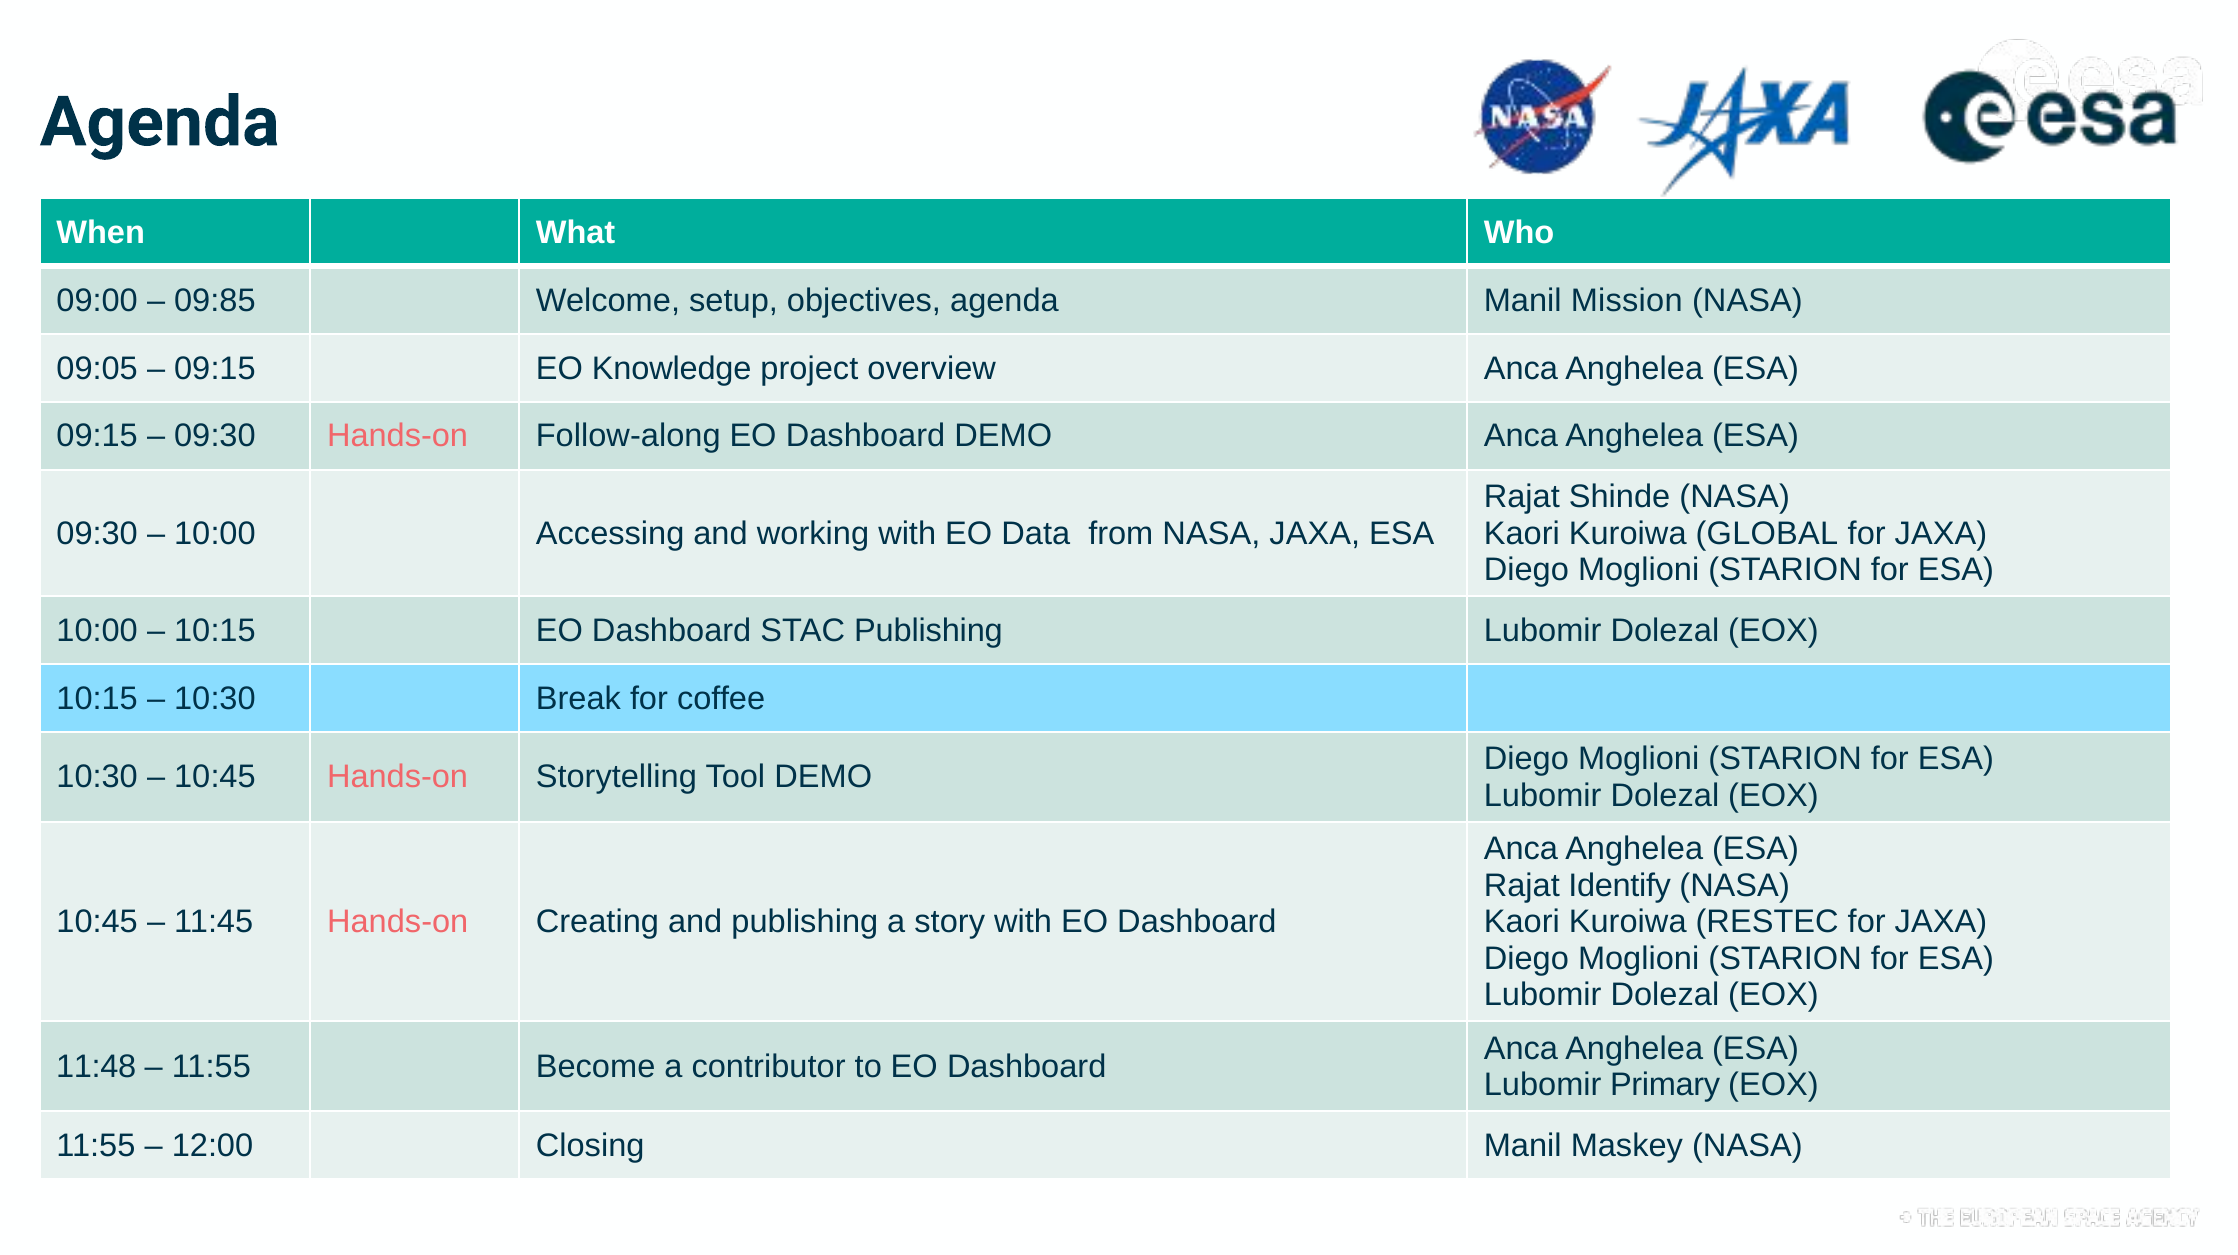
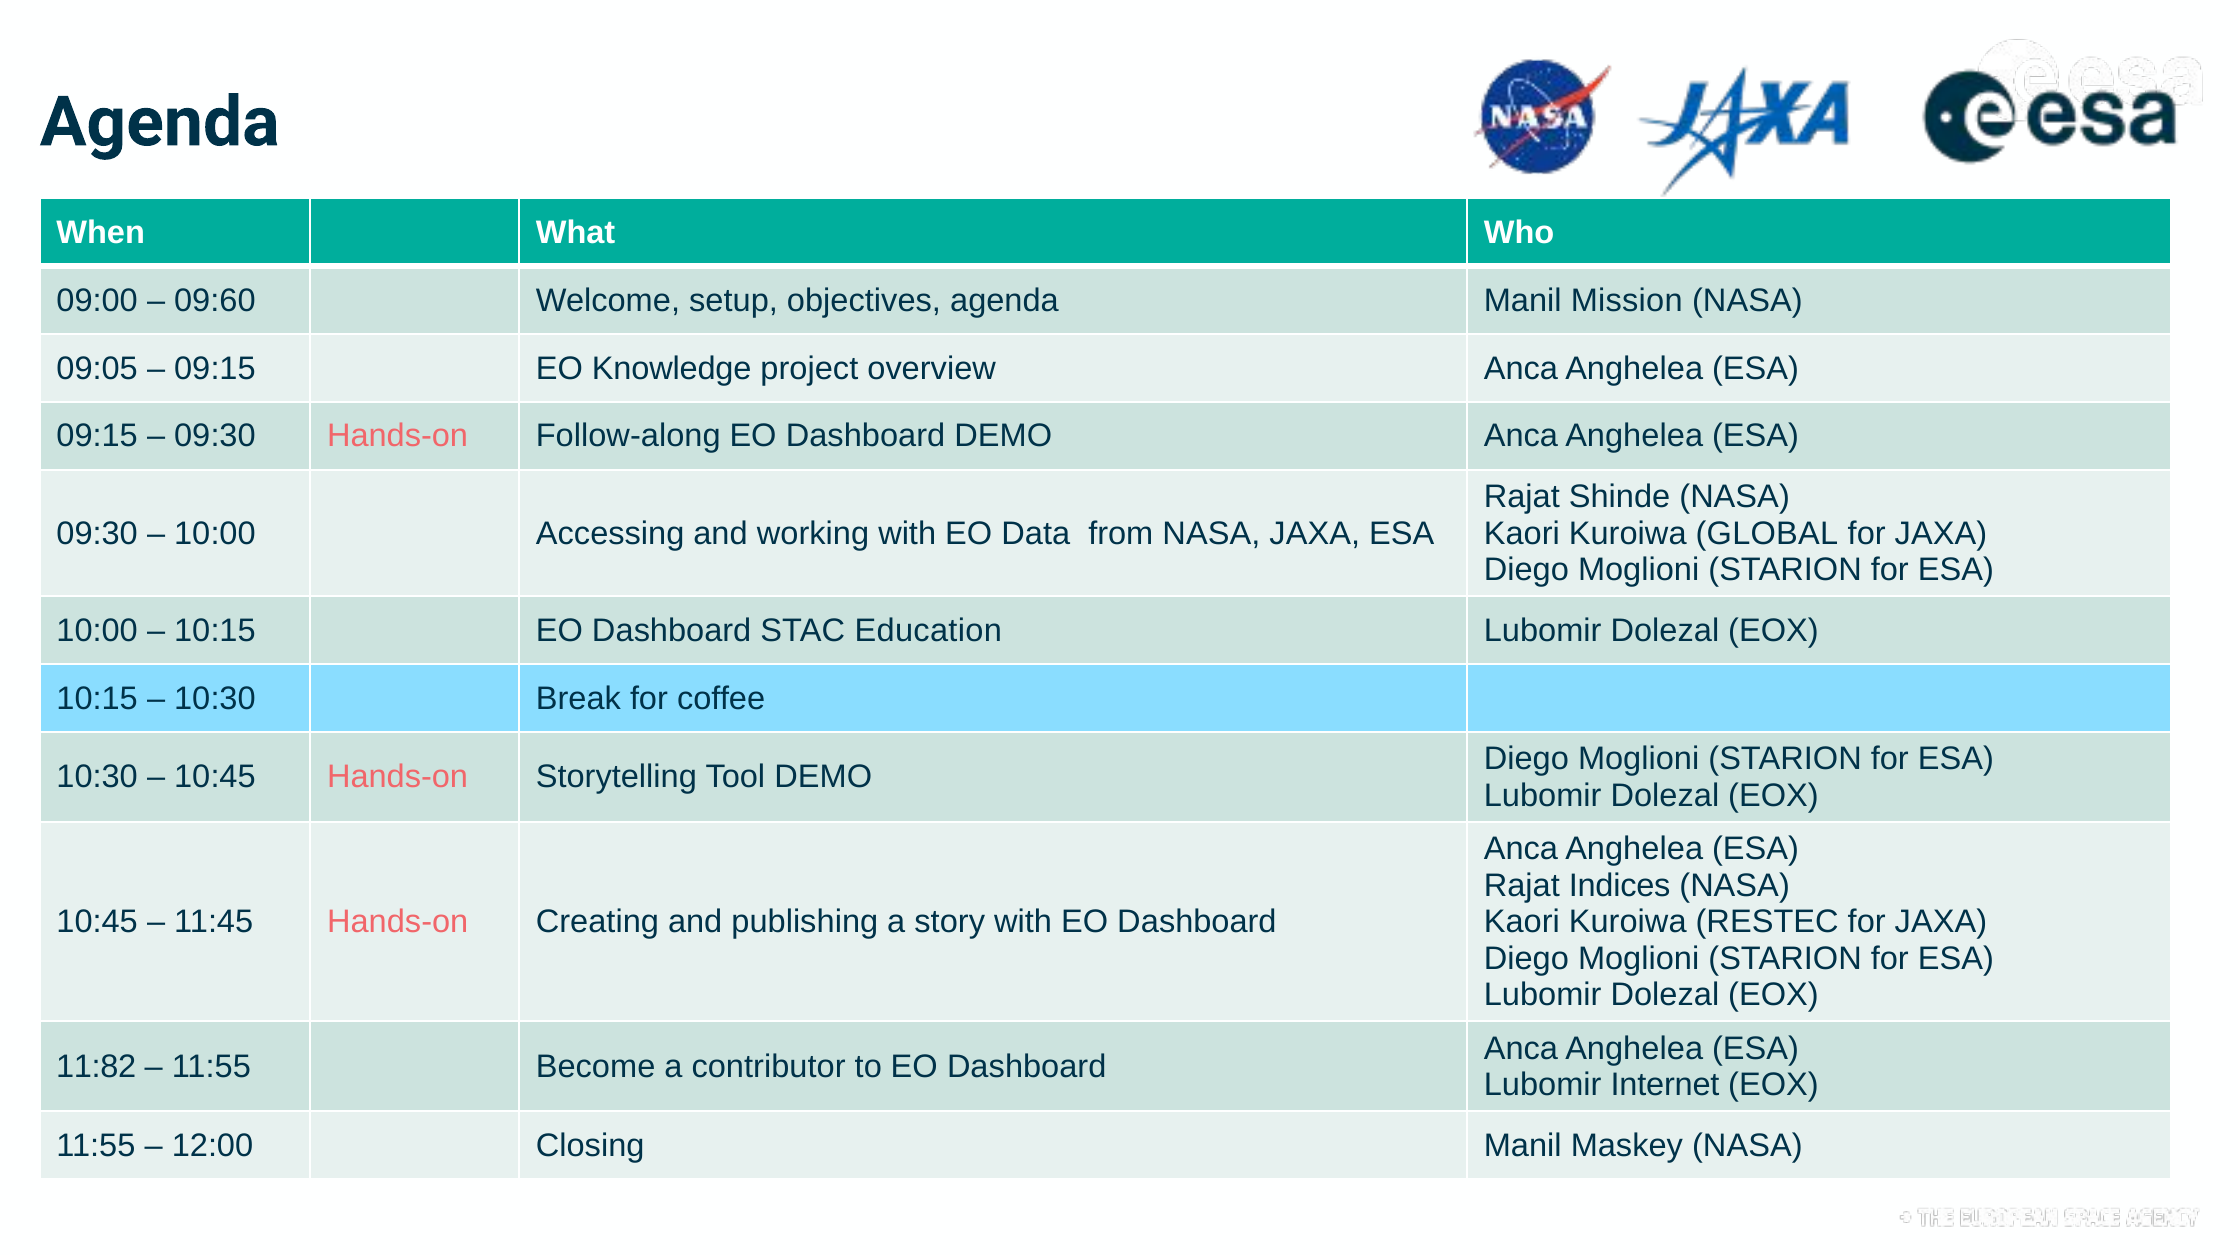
09:85: 09:85 -> 09:60
STAC Publishing: Publishing -> Education
Identify: Identify -> Indices
11:48: 11:48 -> 11:82
Primary: Primary -> Internet
